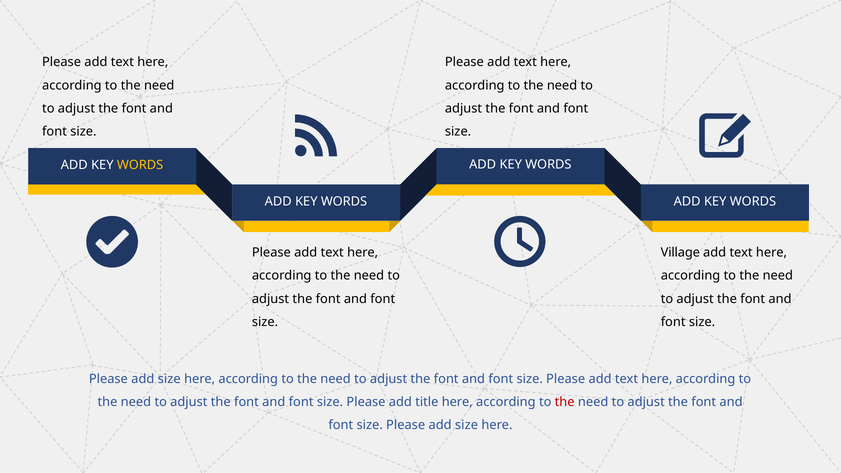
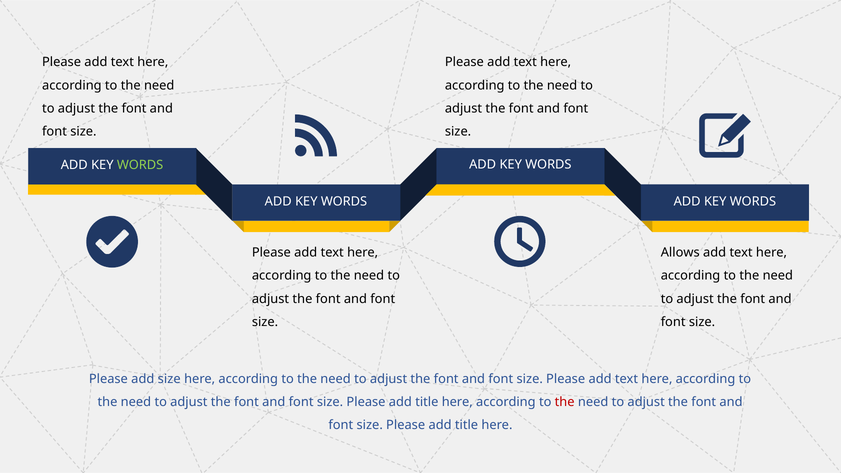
WORDS at (140, 165) colour: yellow -> light green
Village: Village -> Allows
size at (466, 425): size -> title
